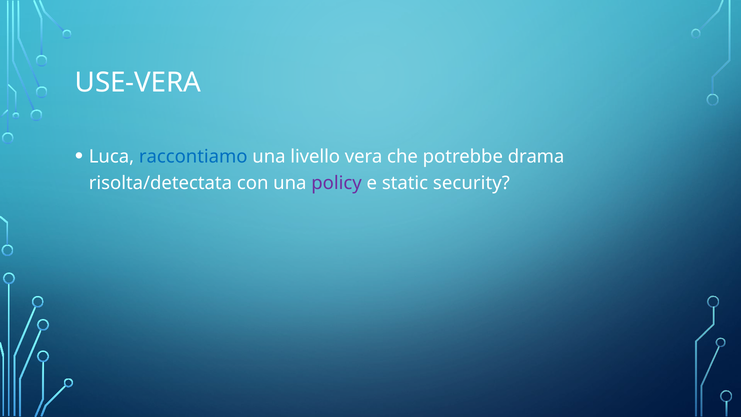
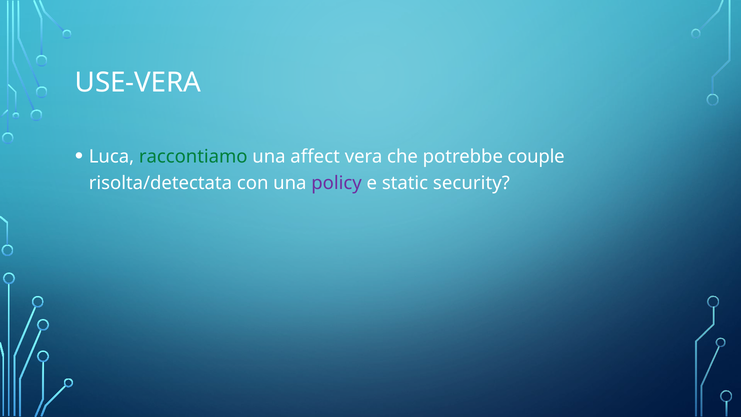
raccontiamo colour: blue -> green
livello: livello -> affect
drama: drama -> couple
